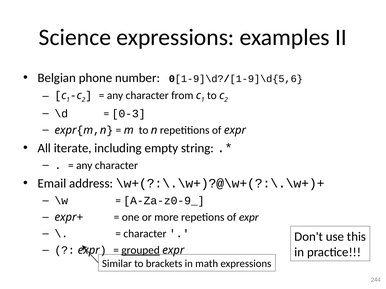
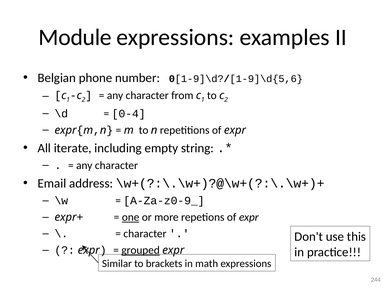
Science: Science -> Module
0-3: 0-3 -> 0-4
one underline: none -> present
